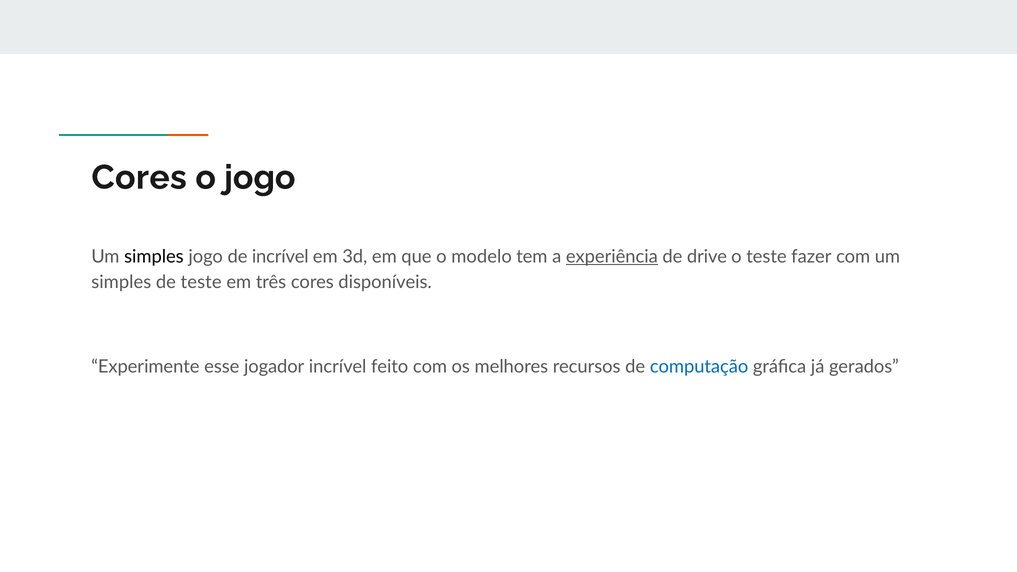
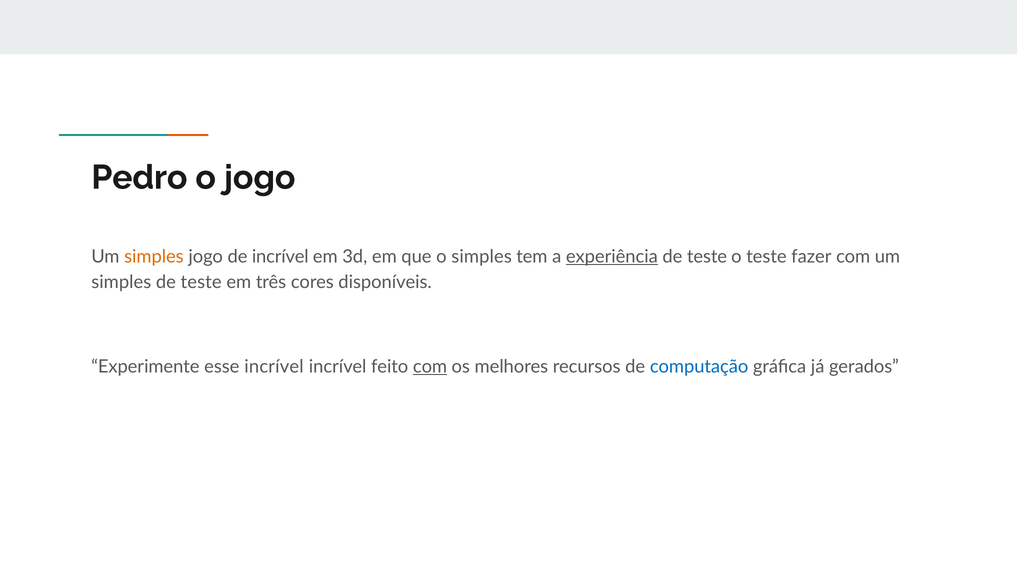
Cores at (139, 178): Cores -> Pedro
simples at (154, 257) colour: black -> orange
o modelo: modelo -> simples
drive at (707, 257): drive -> teste
esse jogador: jogador -> incrível
com at (430, 367) underline: none -> present
